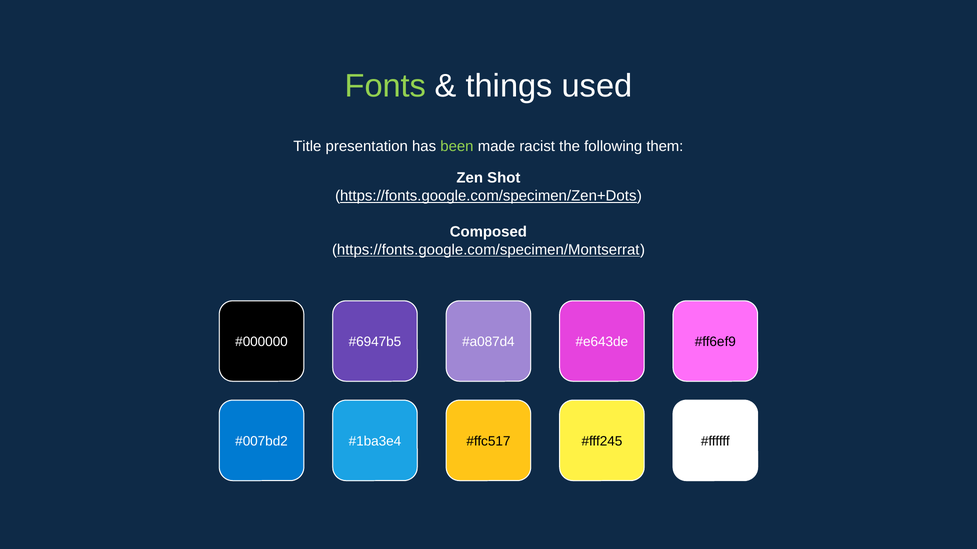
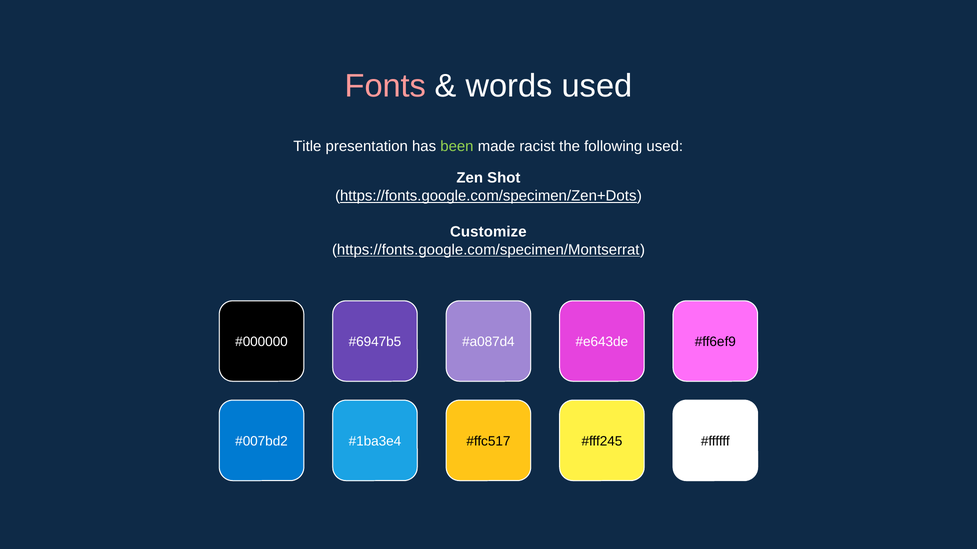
Fonts colour: light green -> pink
things: things -> words
following them: them -> used
Composed: Composed -> Customize
